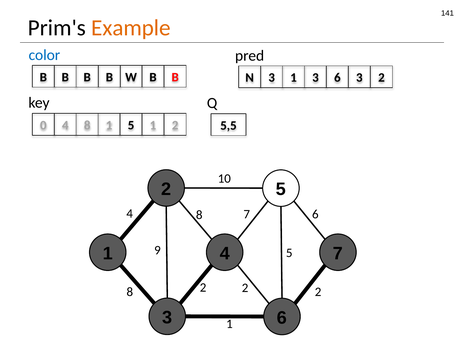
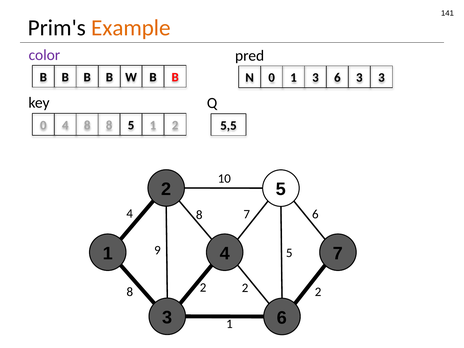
color colour: blue -> purple
N 3: 3 -> 0
3 2: 2 -> 3
0 4 8 1: 1 -> 8
